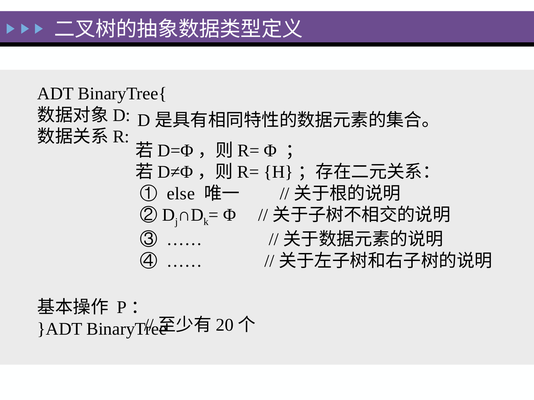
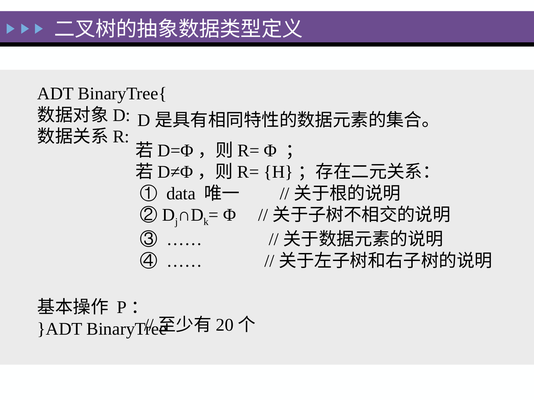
else: else -> data
